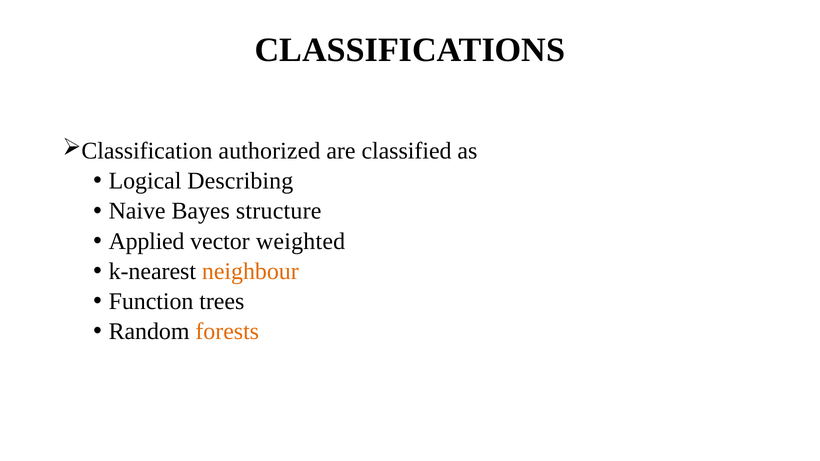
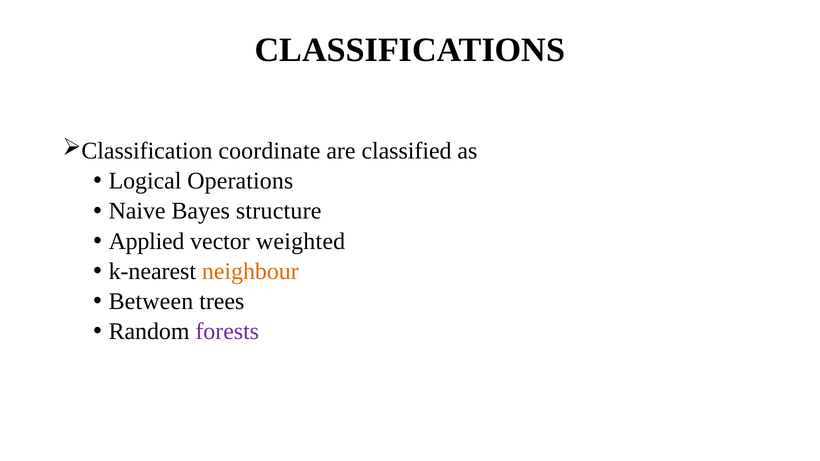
authorized: authorized -> coordinate
Describing: Describing -> Operations
Function: Function -> Between
forests colour: orange -> purple
